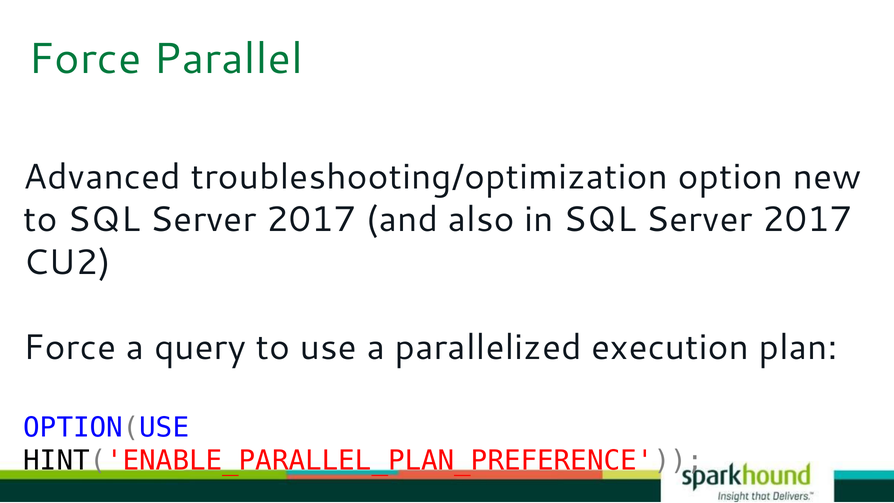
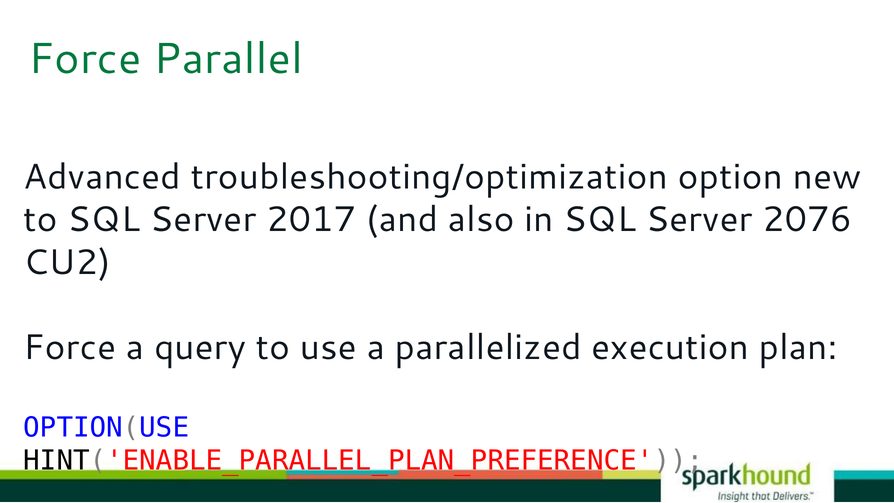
in SQL Server 2017: 2017 -> 2076
